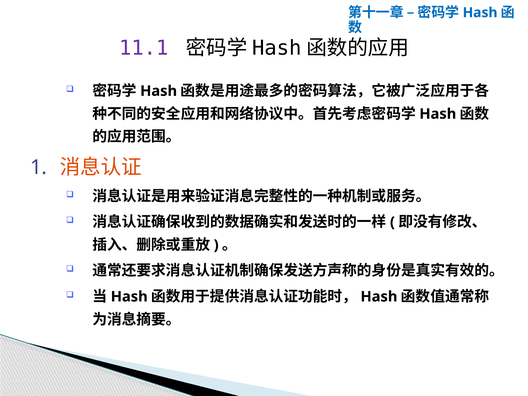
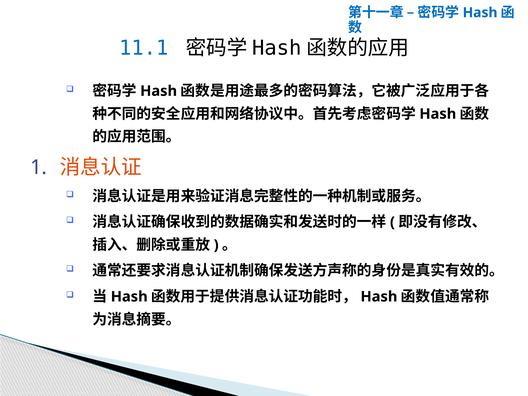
11.1 colour: purple -> blue
